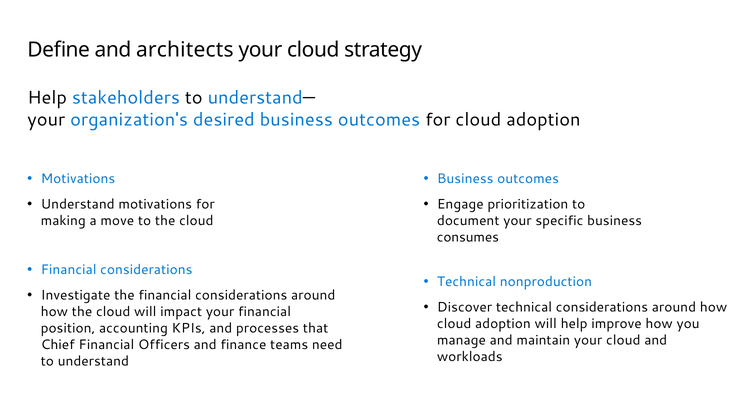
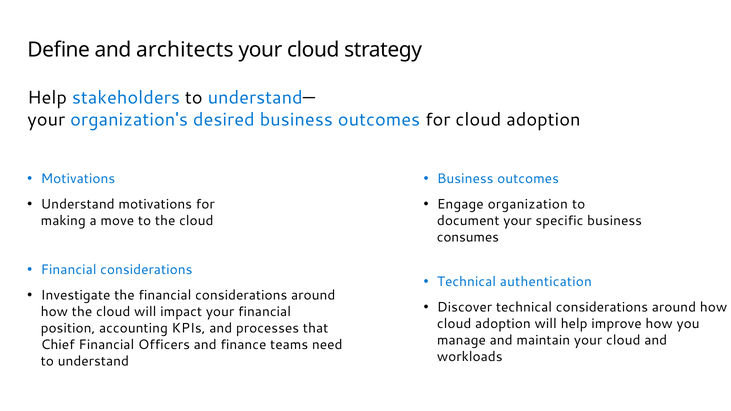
prioritization: prioritization -> organization
nonproduction: nonproduction -> authentication
